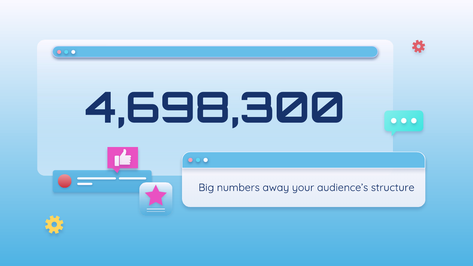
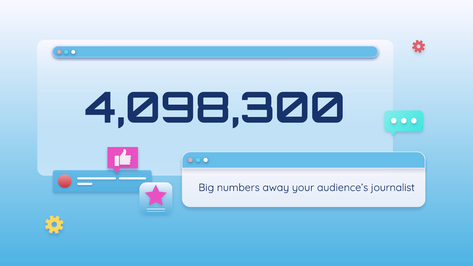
4,698,300: 4,698,300 -> 4,098,300
structure: structure -> journalist
